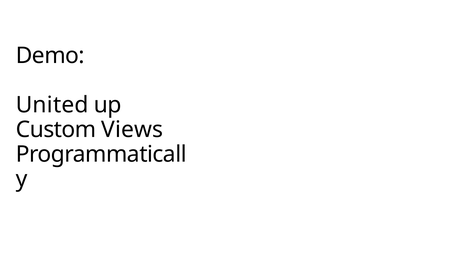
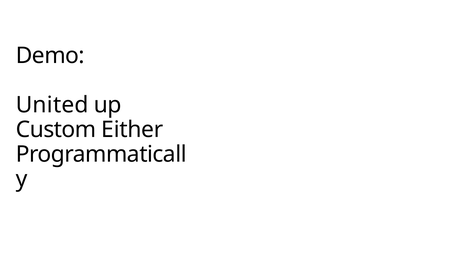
Views: Views -> Either
